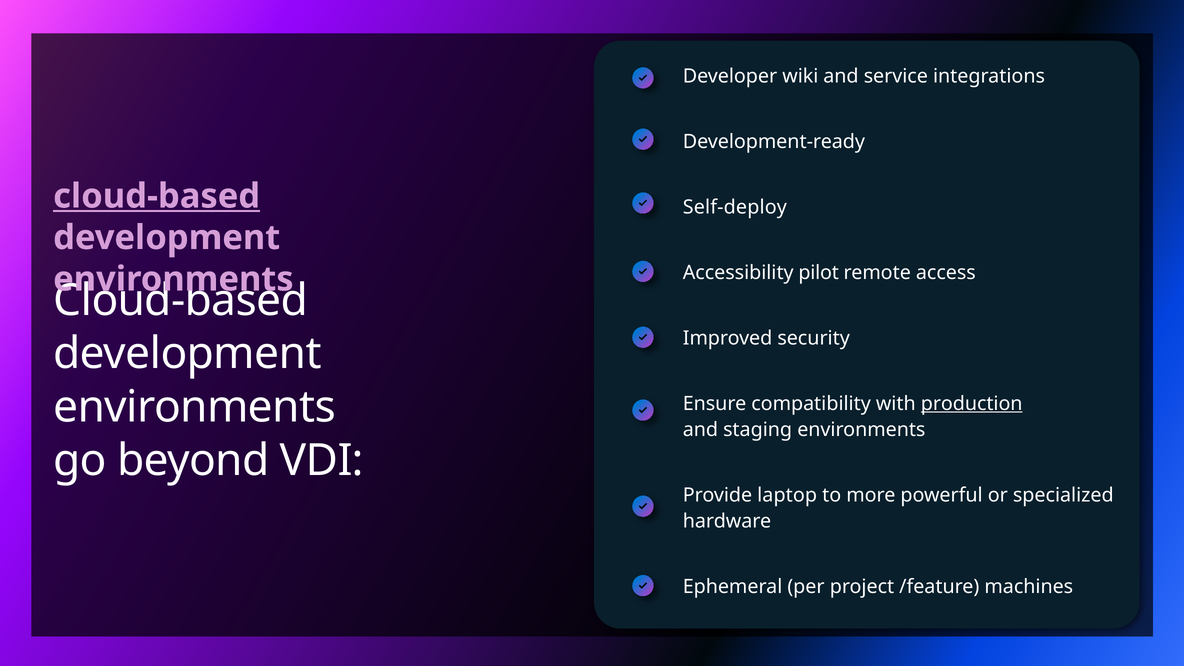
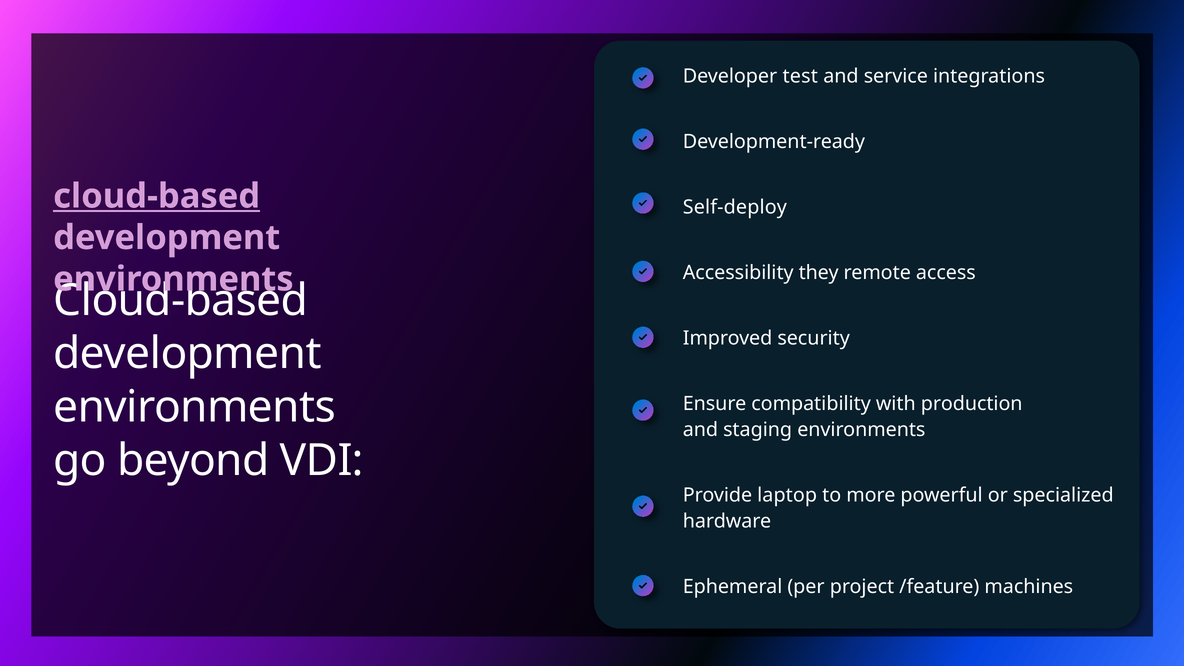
wiki: wiki -> test
pilot: pilot -> they
production underline: present -> none
